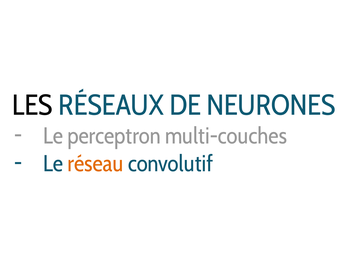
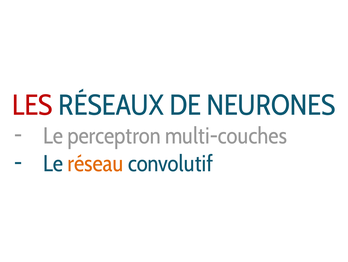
LES colour: black -> red
